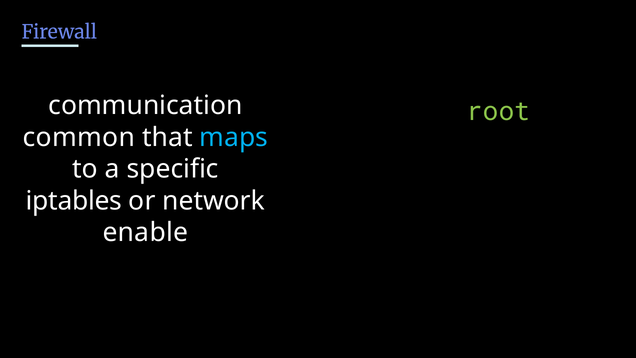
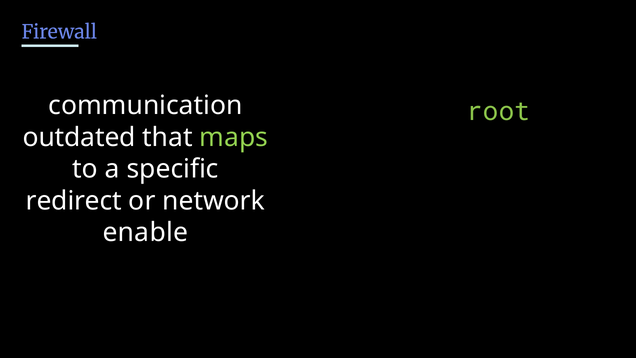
common: common -> outdated
maps colour: light blue -> light green
iptables: iptables -> redirect
